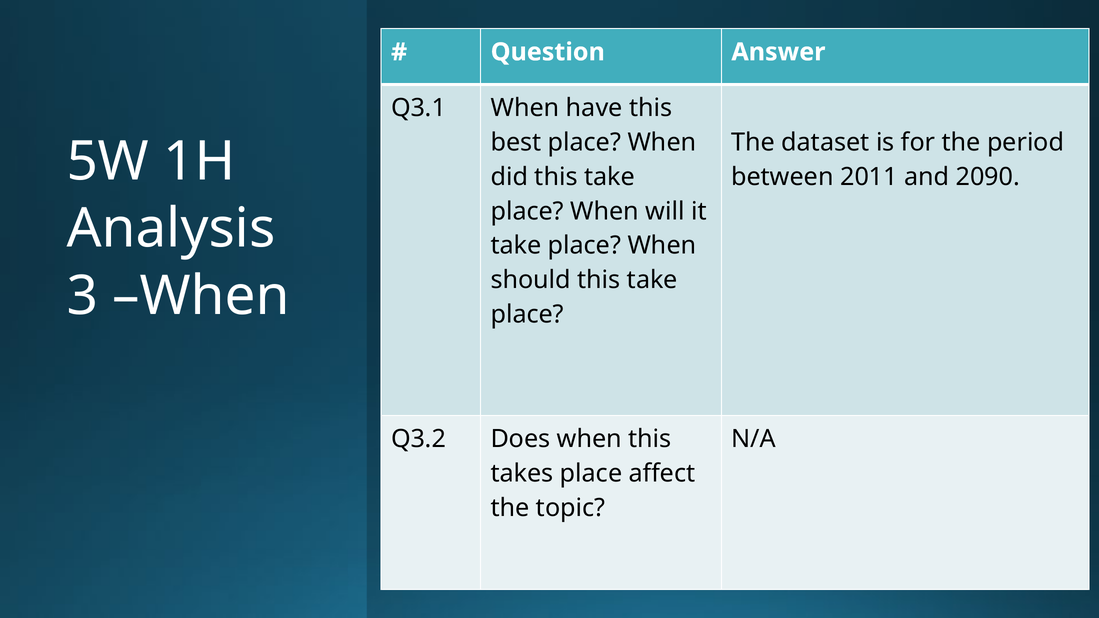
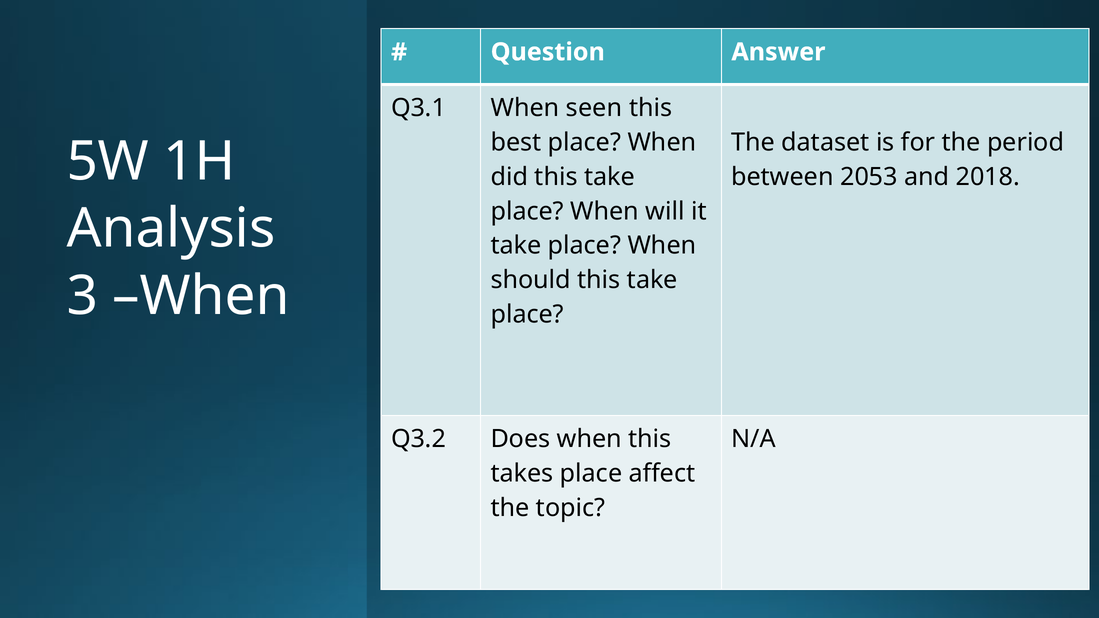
have: have -> seen
2011: 2011 -> 2053
2090: 2090 -> 2018
